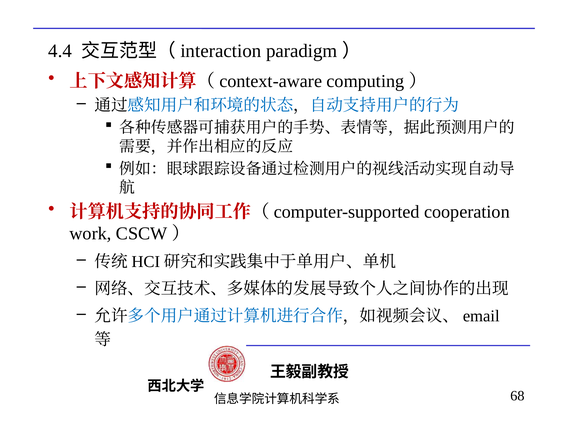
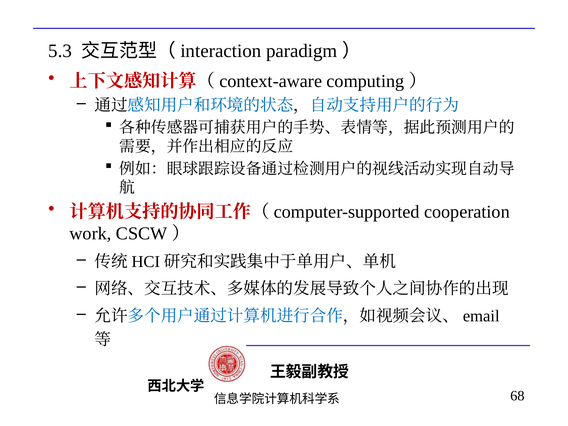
4.4: 4.4 -> 5.3
